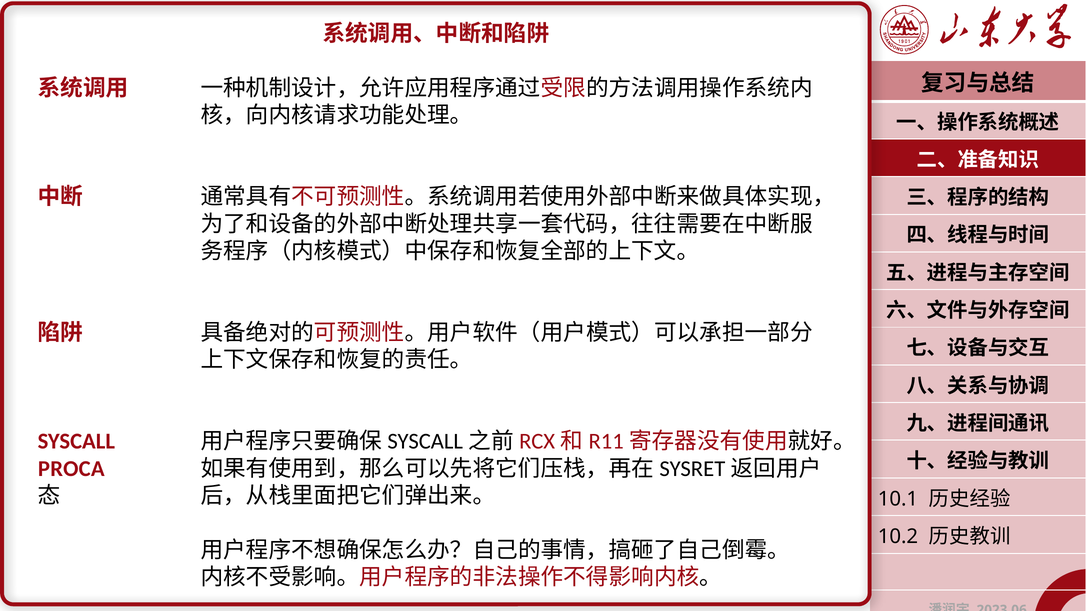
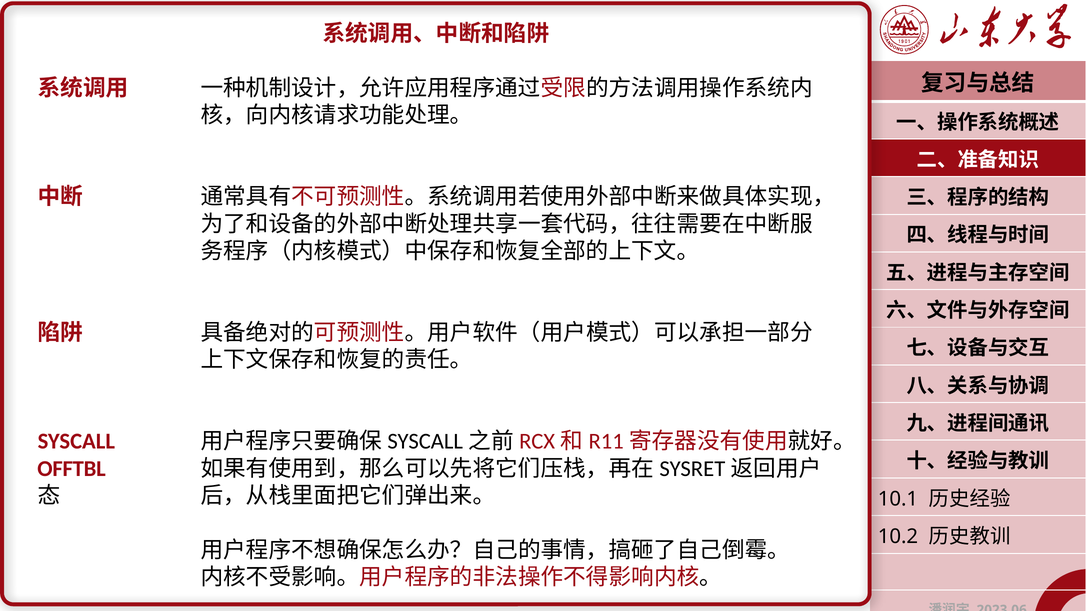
PROCA: PROCA -> OFFTBL
